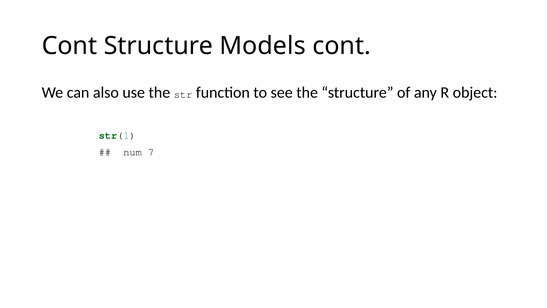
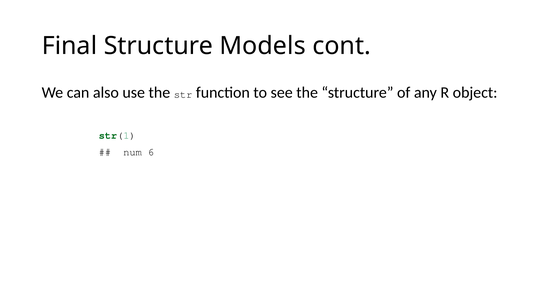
Cont at (69, 46): Cont -> Final
7: 7 -> 6
